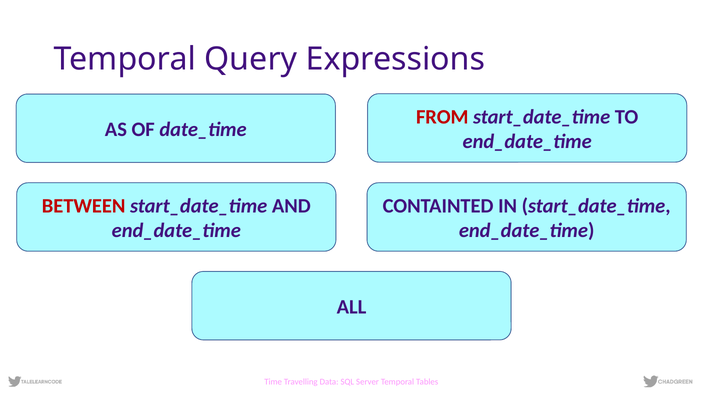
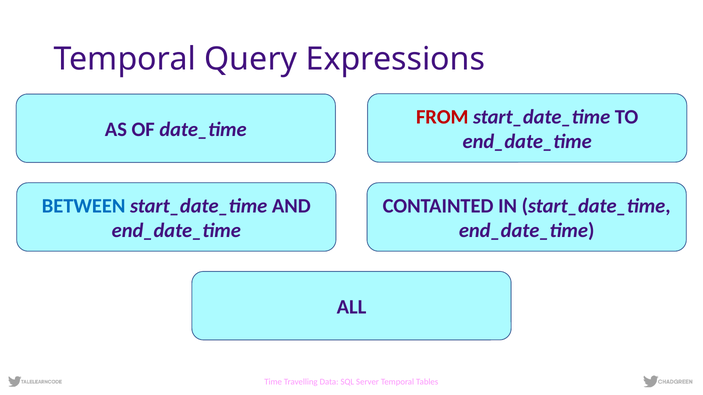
BETWEEN colour: red -> blue
